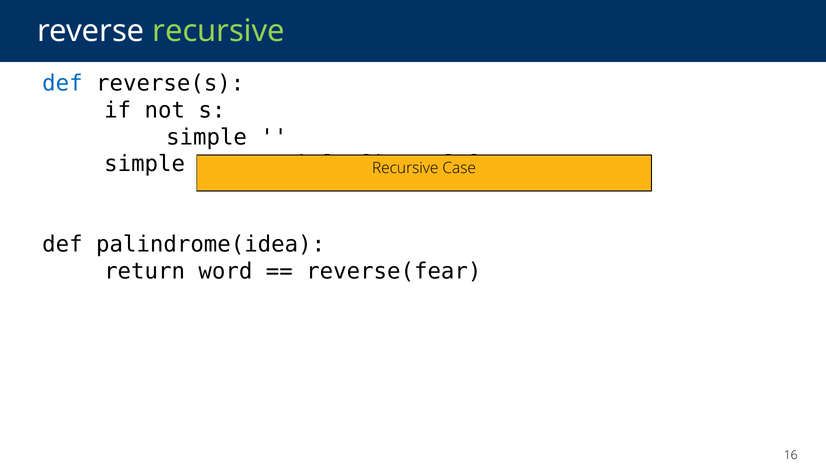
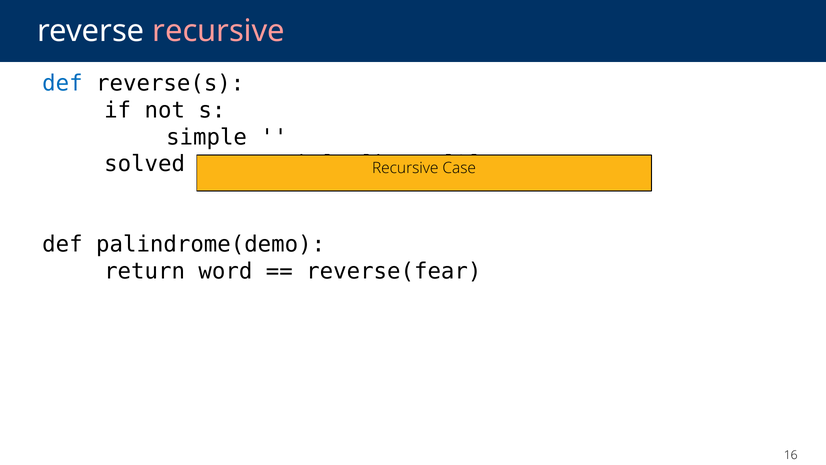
recursive at (219, 31) colour: light green -> pink
simple at (145, 164): simple -> solved
palindrome(idea: palindrome(idea -> palindrome(demo
